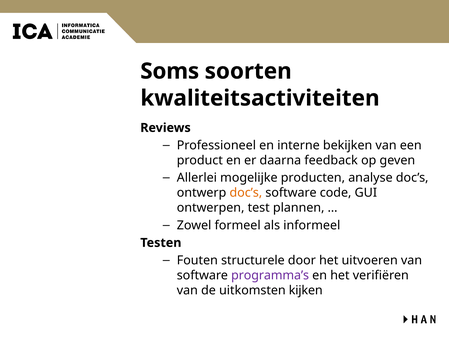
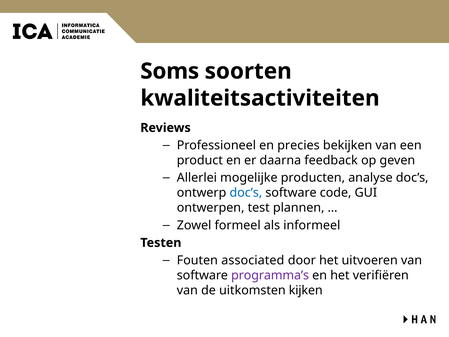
interne: interne -> precies
doc’s at (246, 193) colour: orange -> blue
structurele: structurele -> associated
